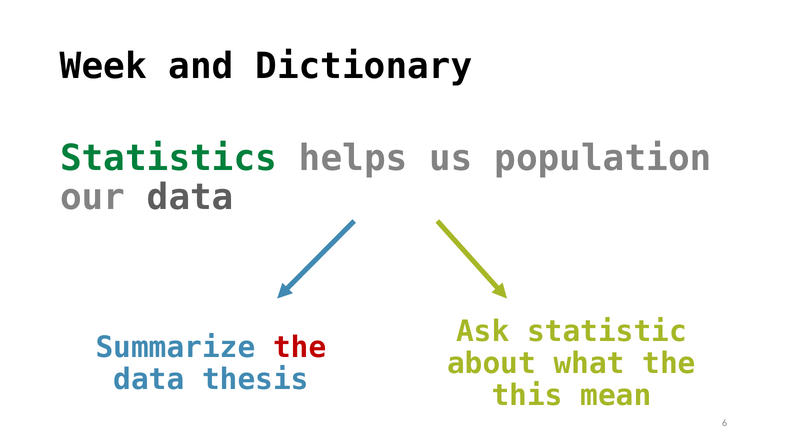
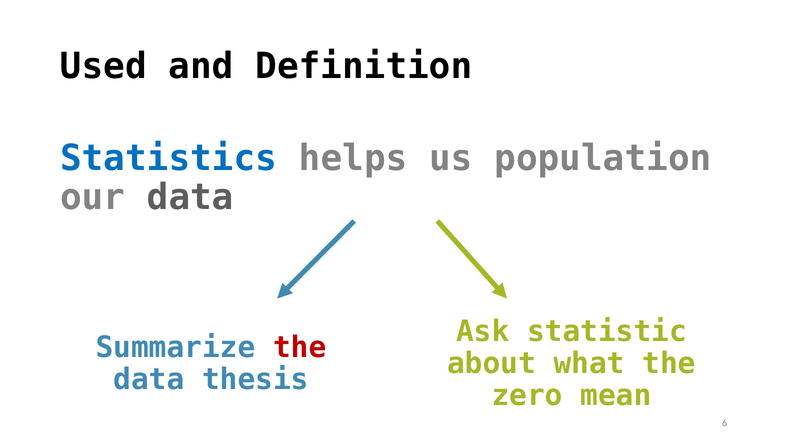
Week: Week -> Used
Dictionary: Dictionary -> Definition
Statistics colour: green -> blue
this: this -> zero
